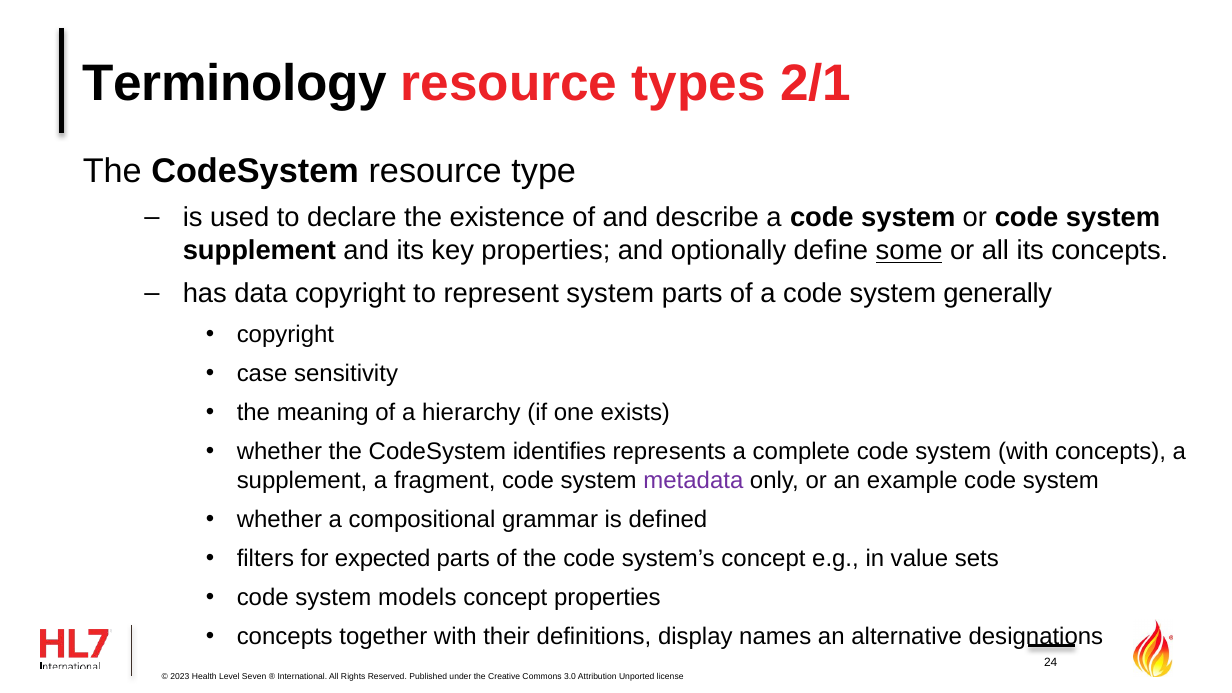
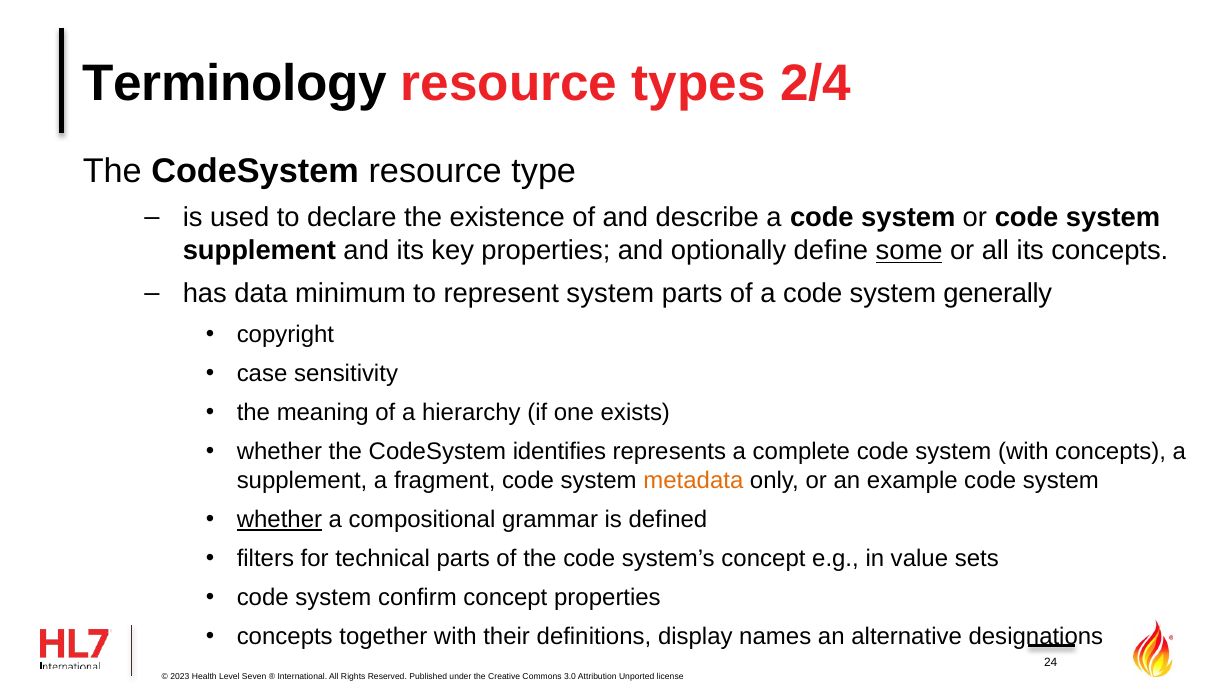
2/1: 2/1 -> 2/4
data copyright: copyright -> minimum
metadata colour: purple -> orange
whether at (279, 520) underline: none -> present
expected: expected -> technical
models: models -> confirm
